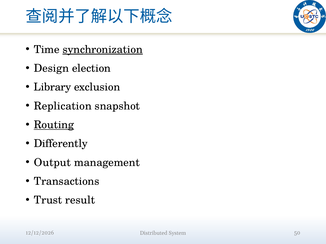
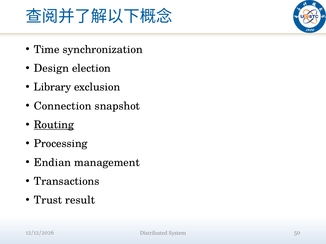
synchronization underline: present -> none
Replication: Replication -> Connection
Differently: Differently -> Processing
Output: Output -> Endian
